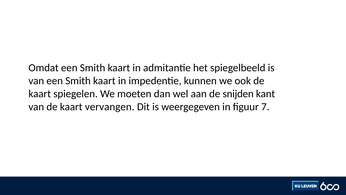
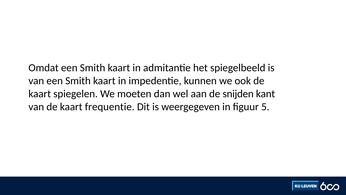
vervangen: vervangen -> frequentie
7: 7 -> 5
